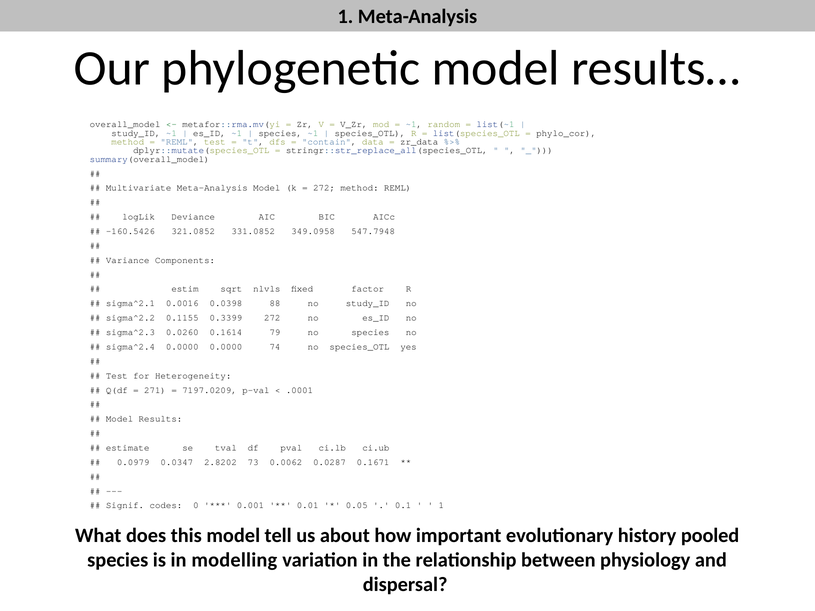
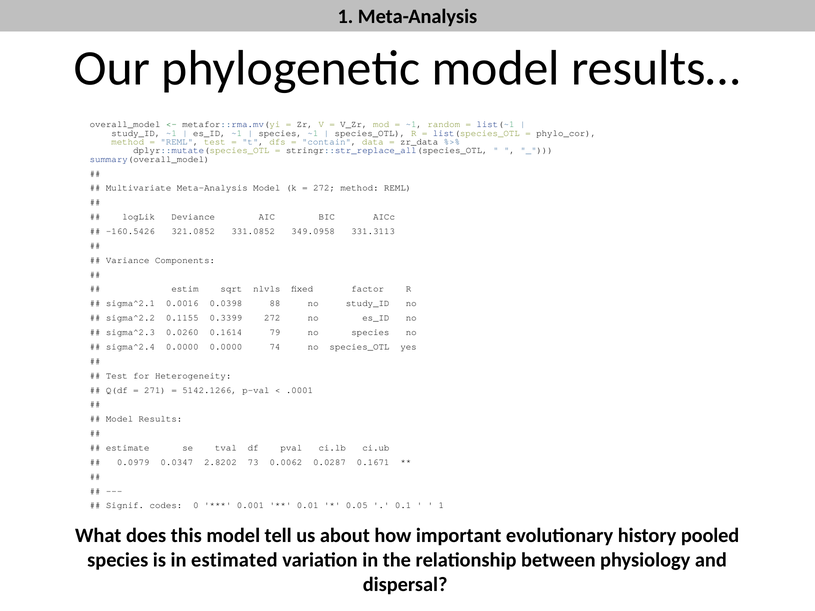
547.7948: 547.7948 -> 331.3113
7197.0209: 7197.0209 -> 5142.1266
modelling: modelling -> estimated
